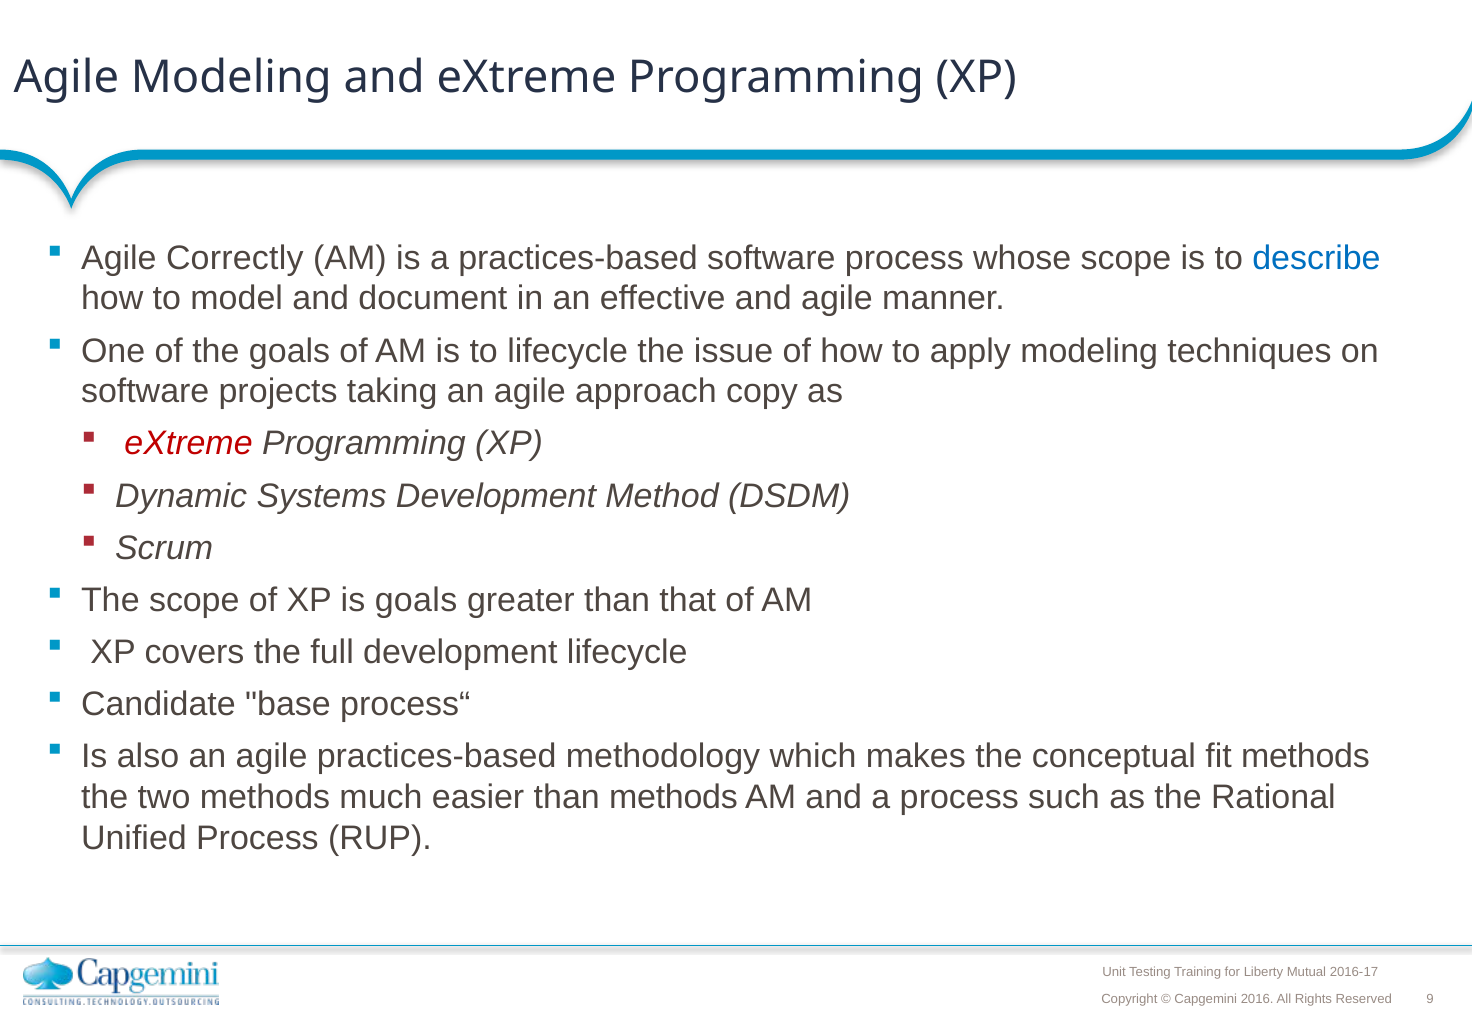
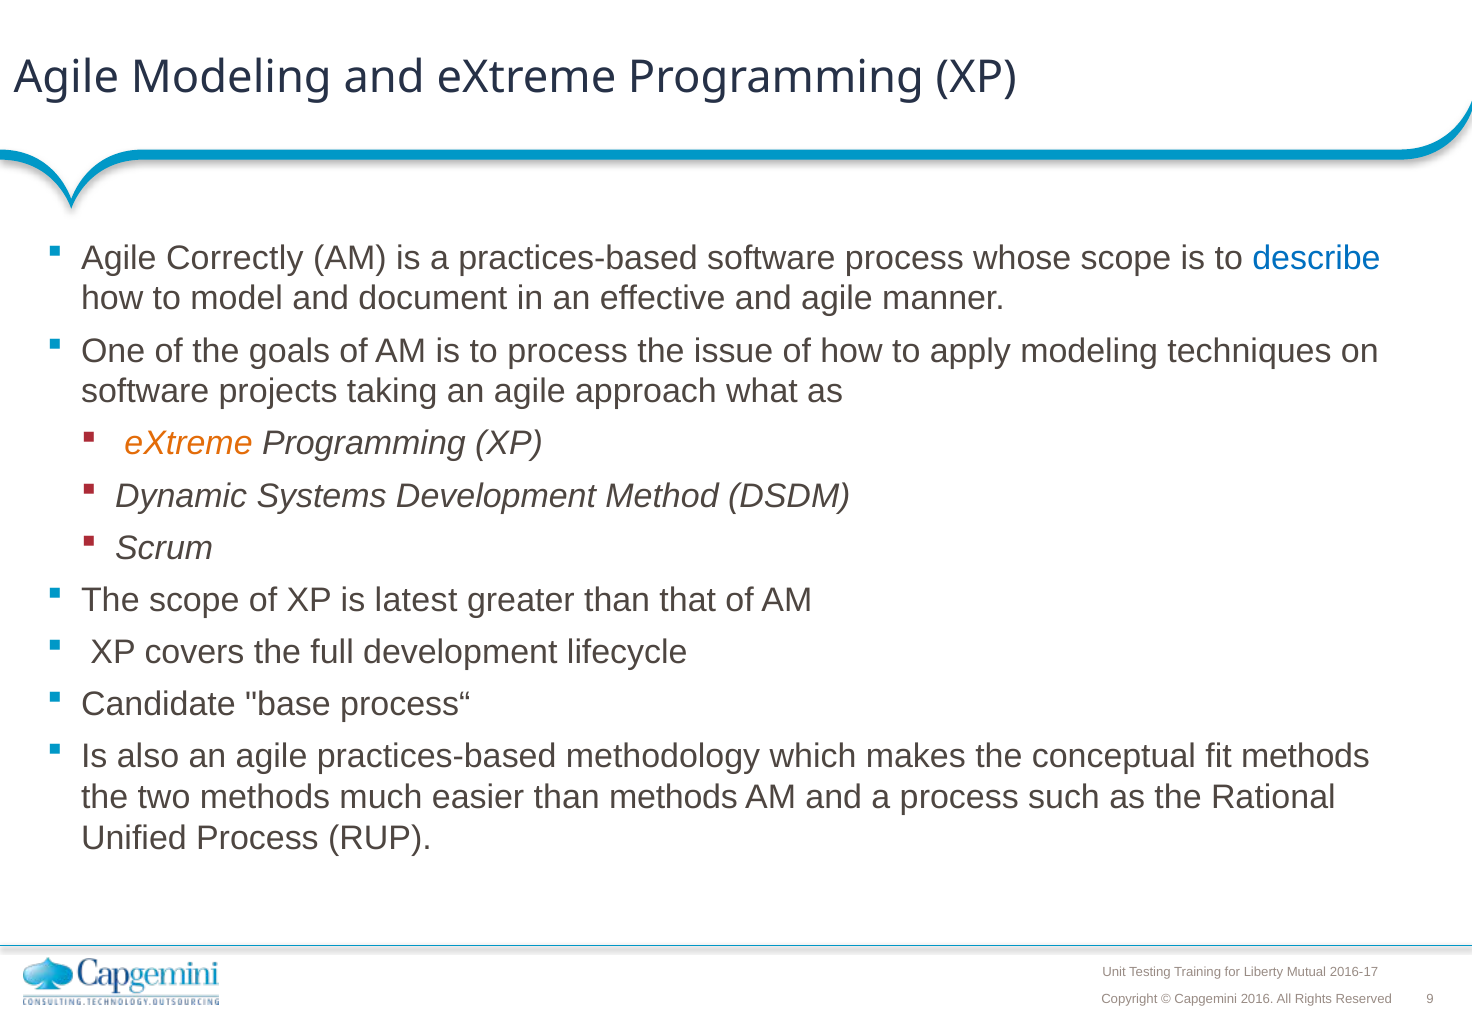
to lifecycle: lifecycle -> process
copy: copy -> what
eXtreme at (189, 444) colour: red -> orange
is goals: goals -> latest
